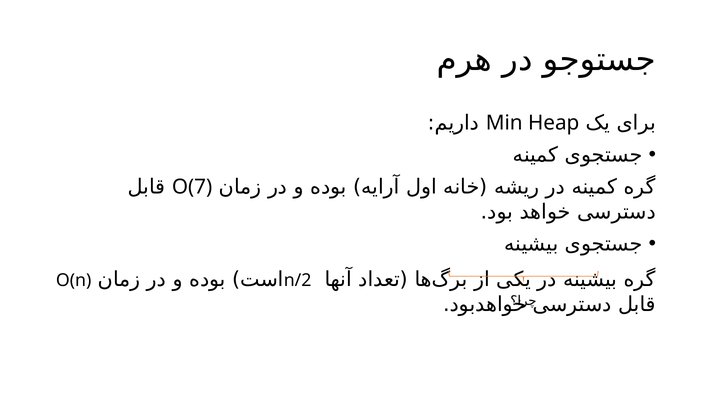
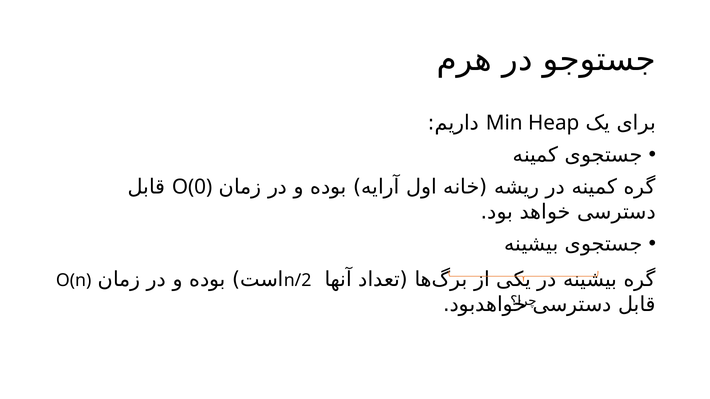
O(7: O(7 -> O(0
